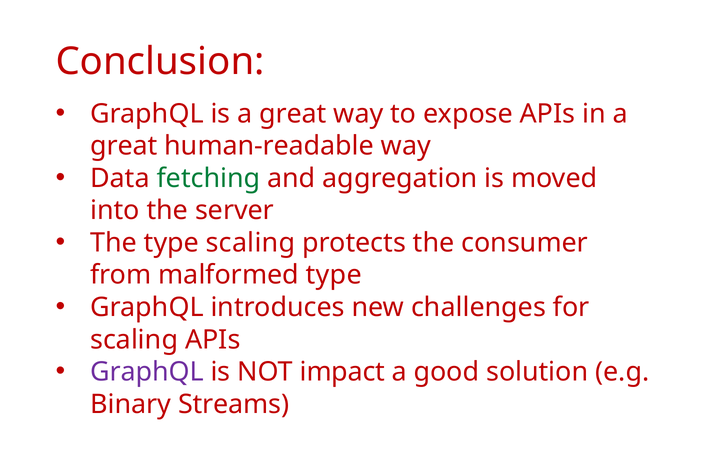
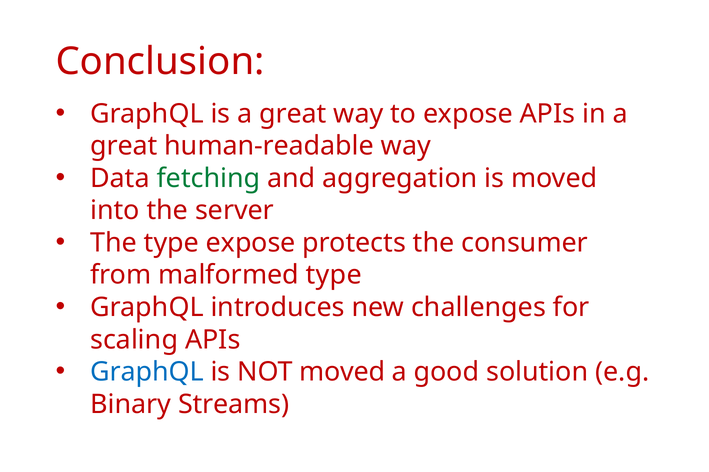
type scaling: scaling -> expose
GraphQL at (147, 372) colour: purple -> blue
NOT impact: impact -> moved
